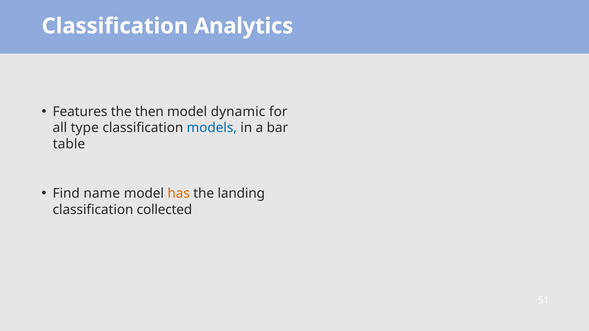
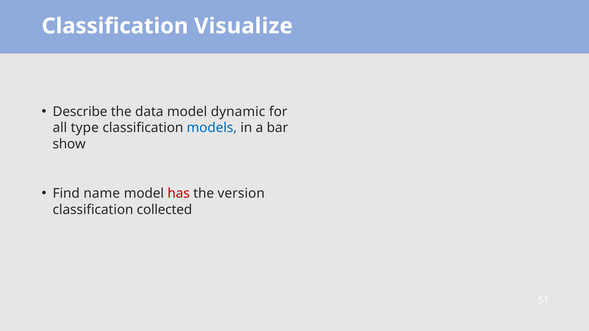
Analytics: Analytics -> Visualize
Features: Features -> Describe
then: then -> data
table: table -> show
has colour: orange -> red
landing: landing -> version
